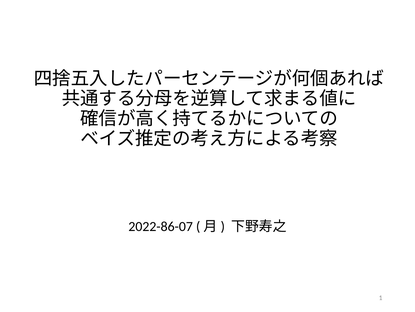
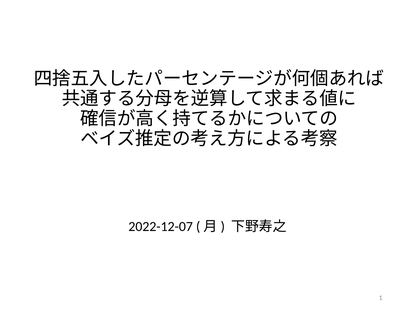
2022-86-07: 2022-86-07 -> 2022-12-07
